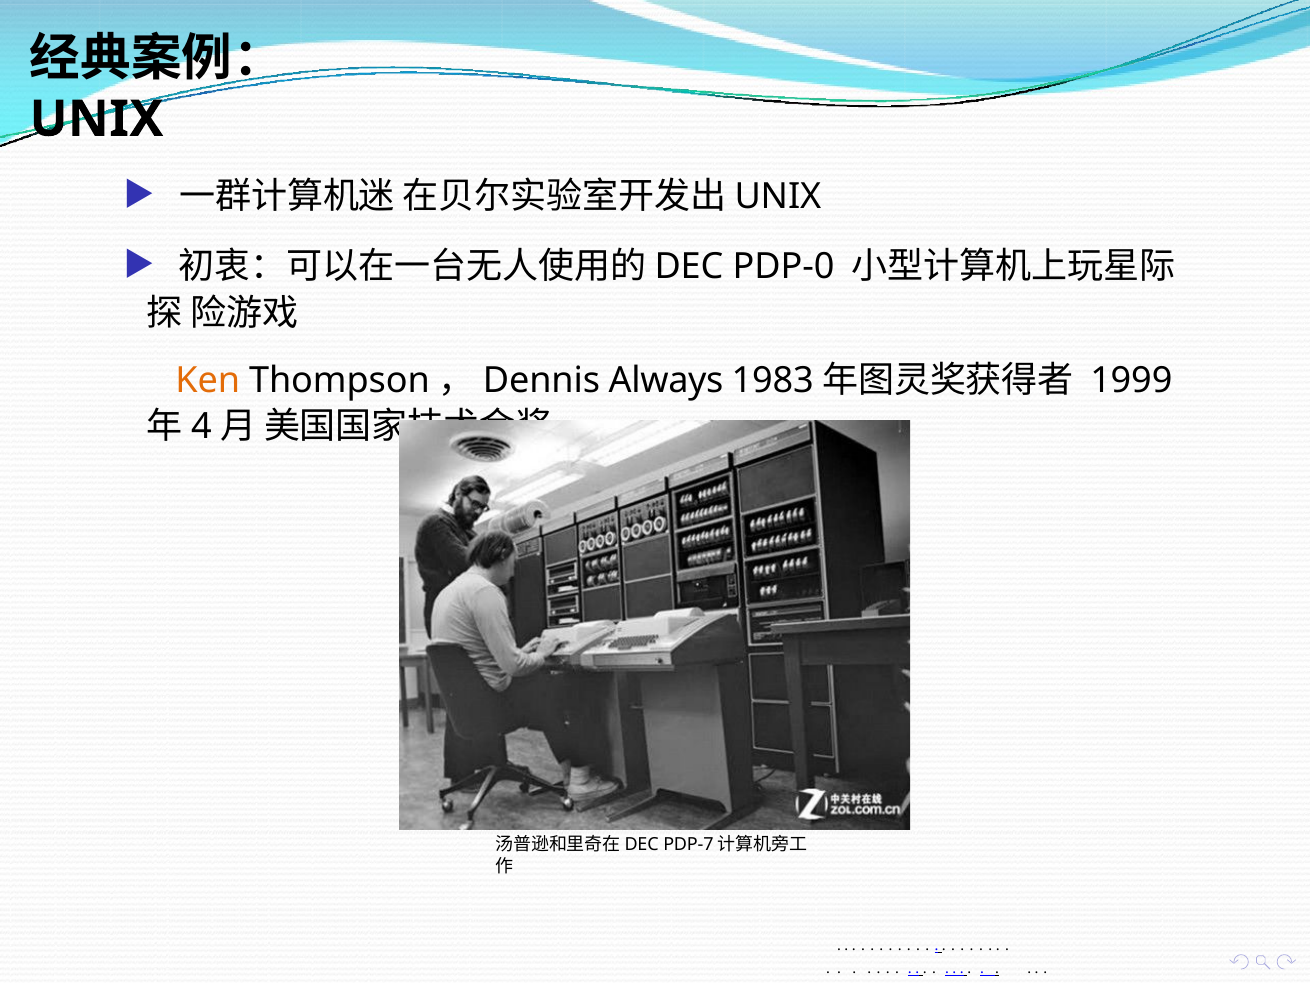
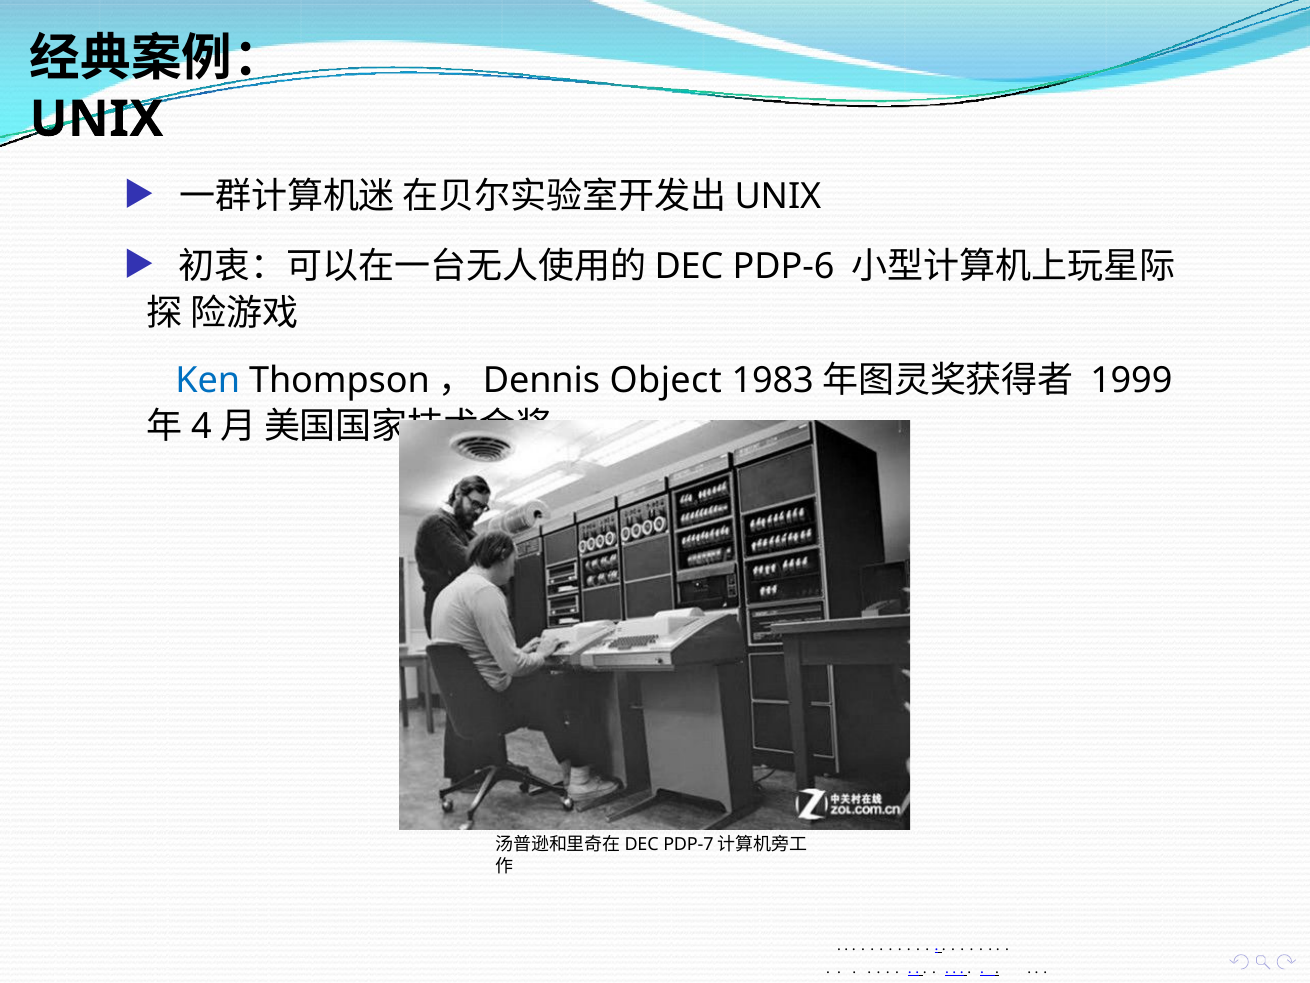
PDP-0: PDP-0 -> PDP-6
Ken colour: orange -> blue
Always: Always -> Object
